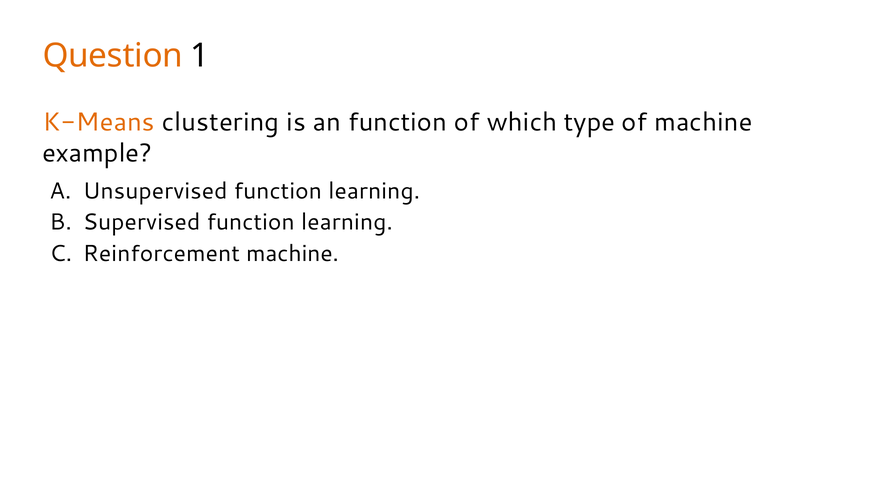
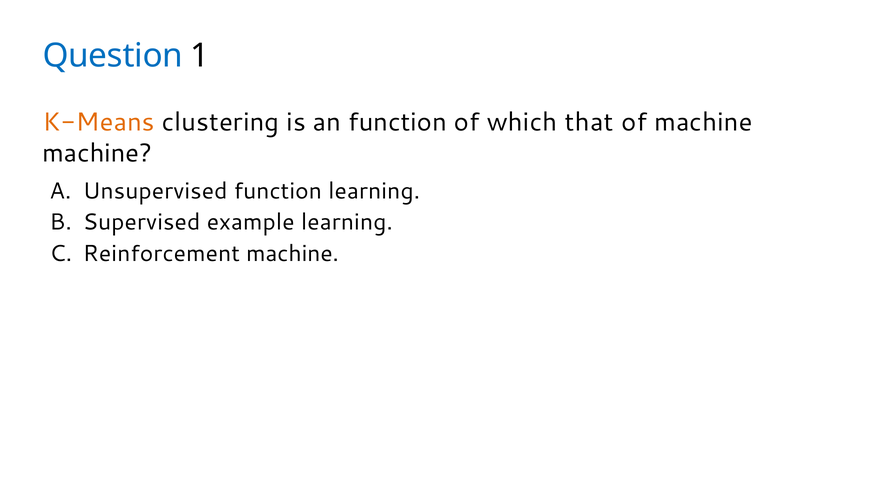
Question colour: orange -> blue
type: type -> that
example at (97, 153): example -> machine
Supervised function: function -> example
